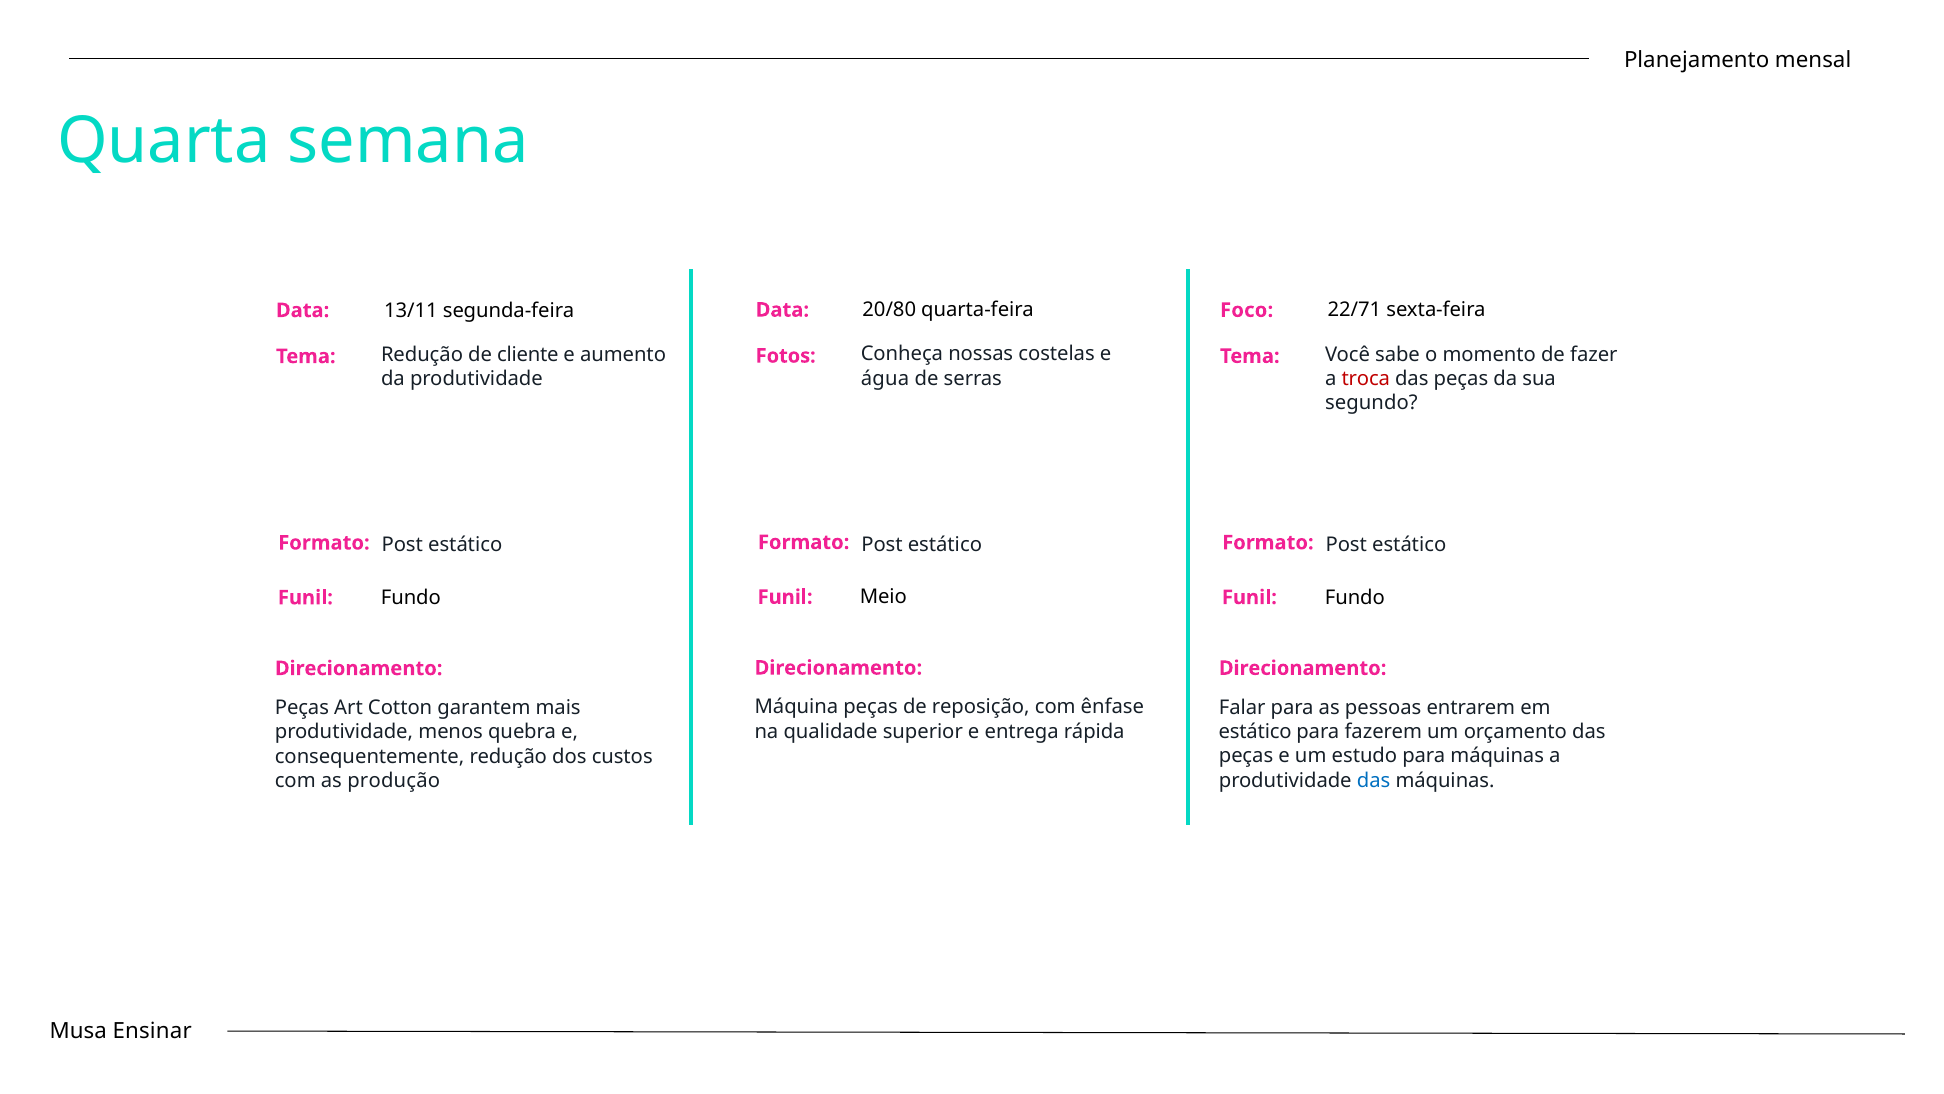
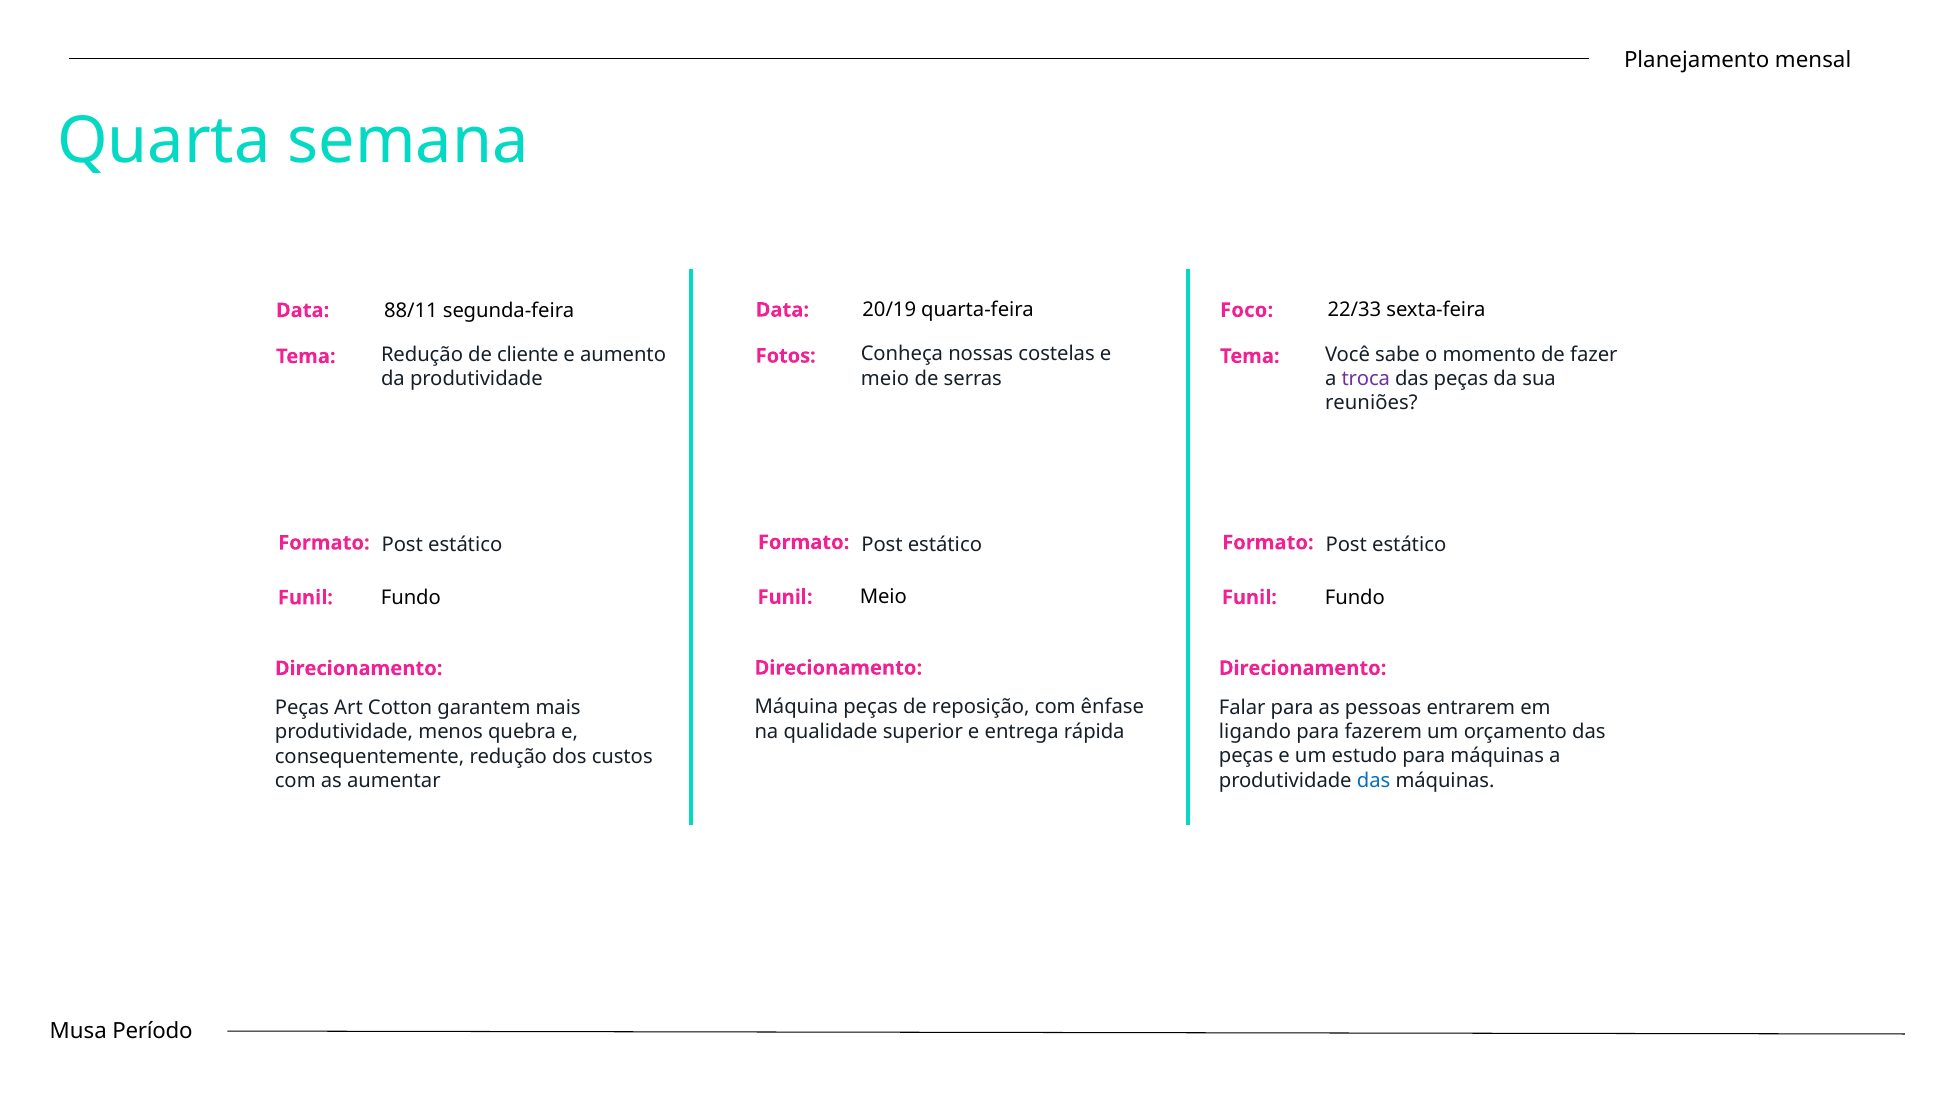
20/80: 20/80 -> 20/19
22/71: 22/71 -> 22/33
13/11: 13/11 -> 88/11
água at (885, 378): água -> meio
troca colour: red -> purple
segundo: segundo -> reuniões
estático at (1255, 731): estático -> ligando
produção: produção -> aumentar
Ensinar: Ensinar -> Período
